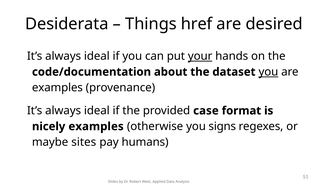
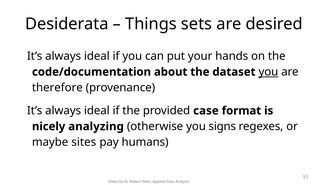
href: href -> sets
your underline: present -> none
examples at (57, 87): examples -> therefore
nicely examples: examples -> analyzing
